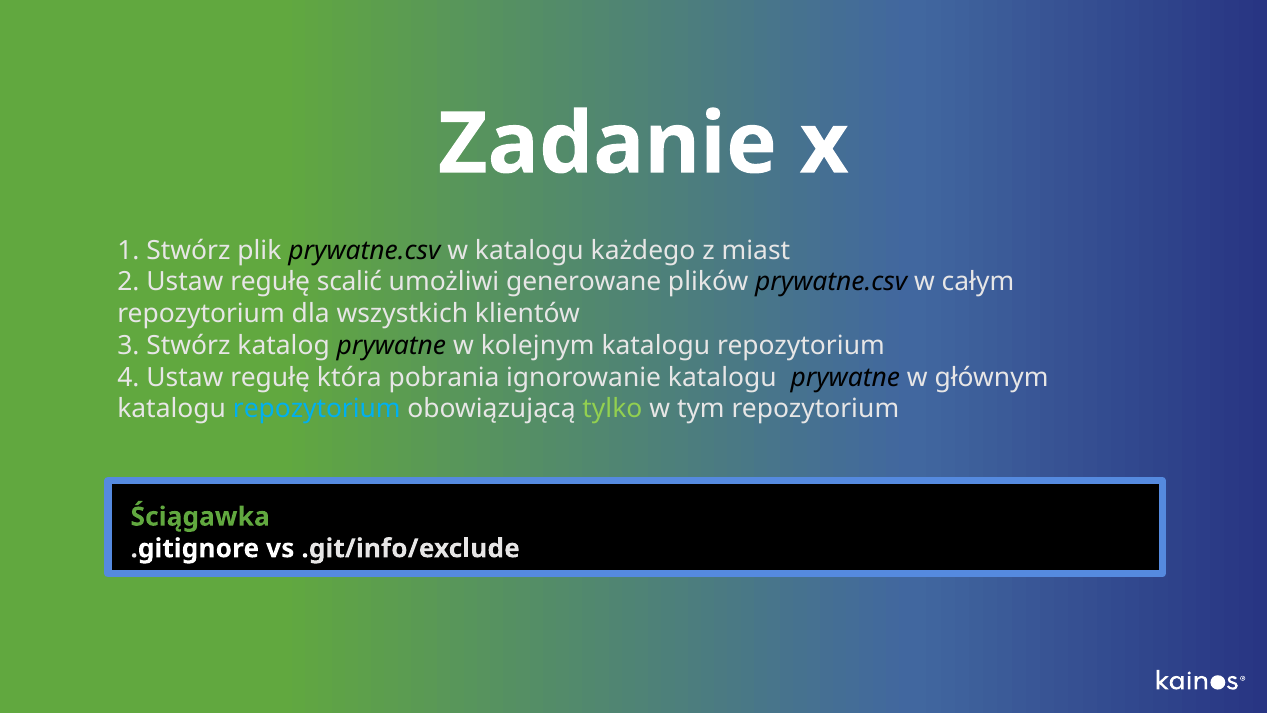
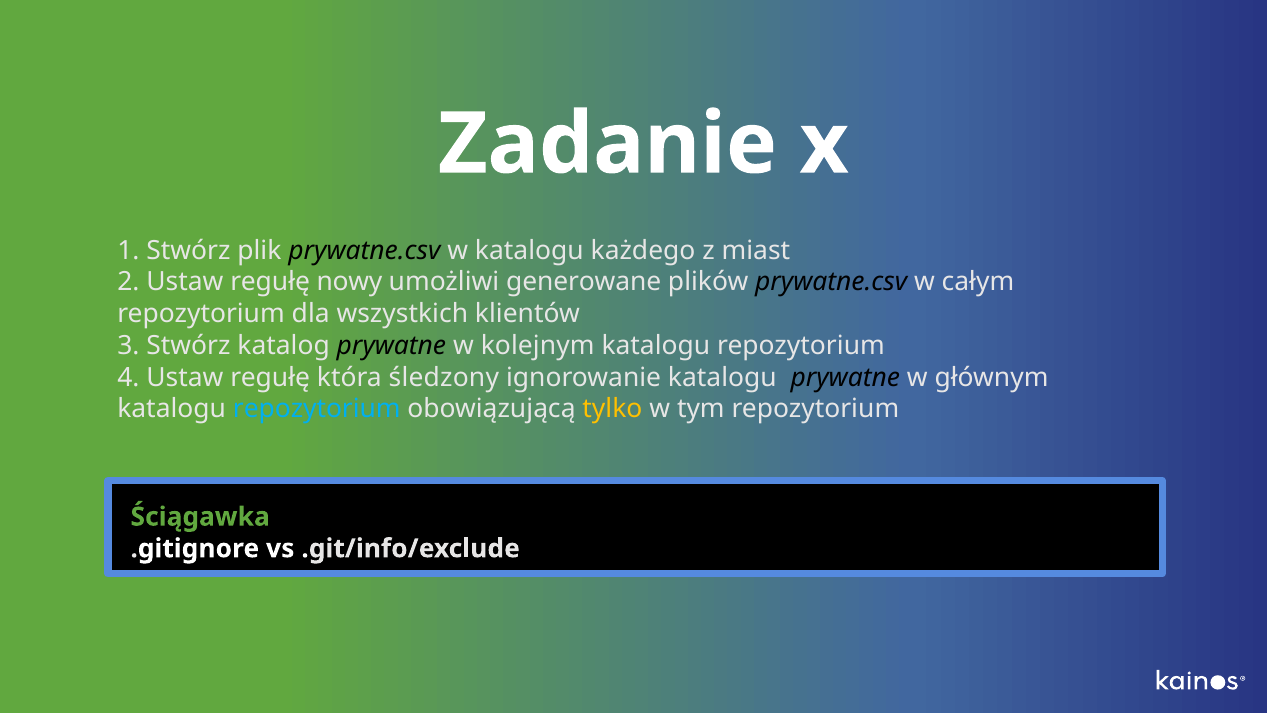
scalić: scalić -> nowy
pobrania: pobrania -> śledzony
tylko colour: light green -> yellow
